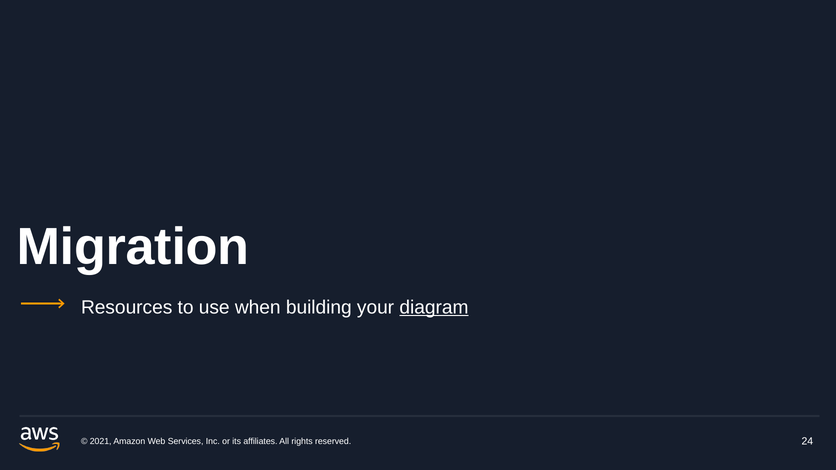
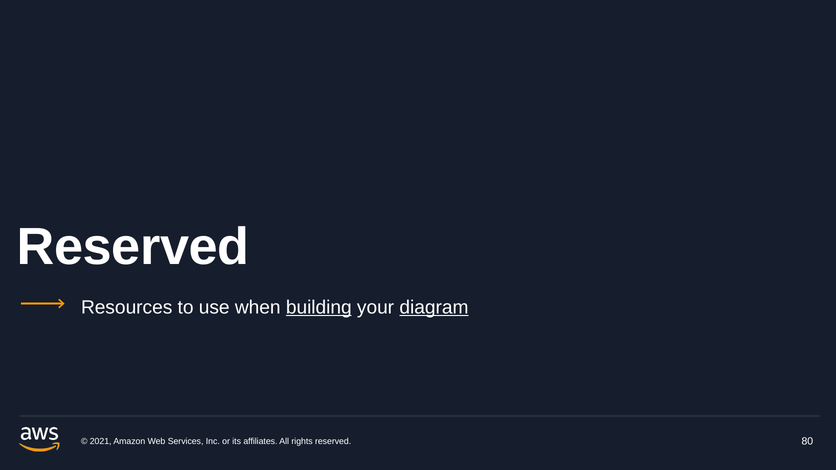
Migration at (133, 247): Migration -> Reserved
building underline: none -> present
24: 24 -> 80
